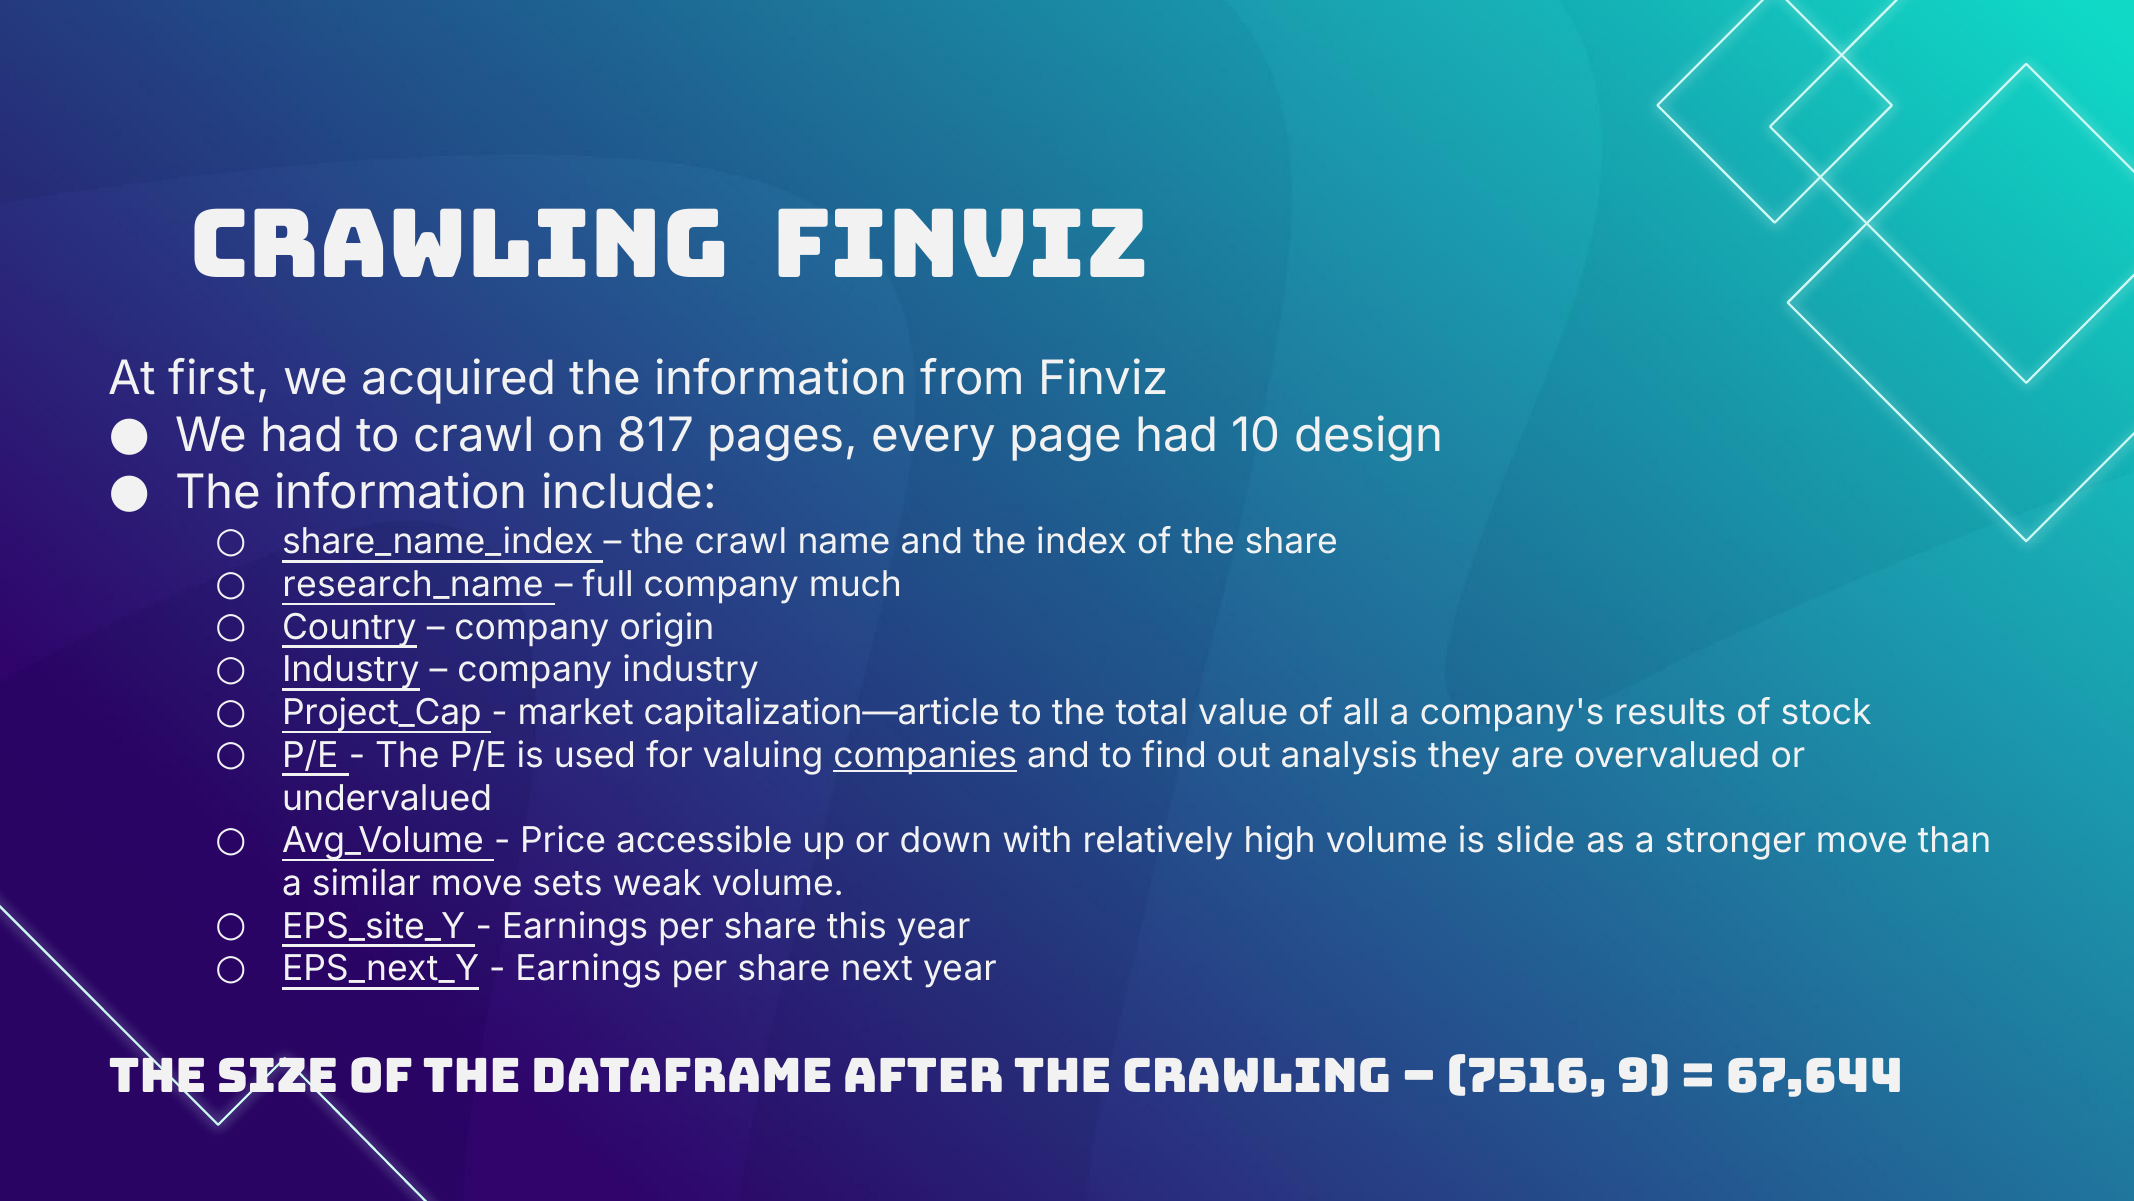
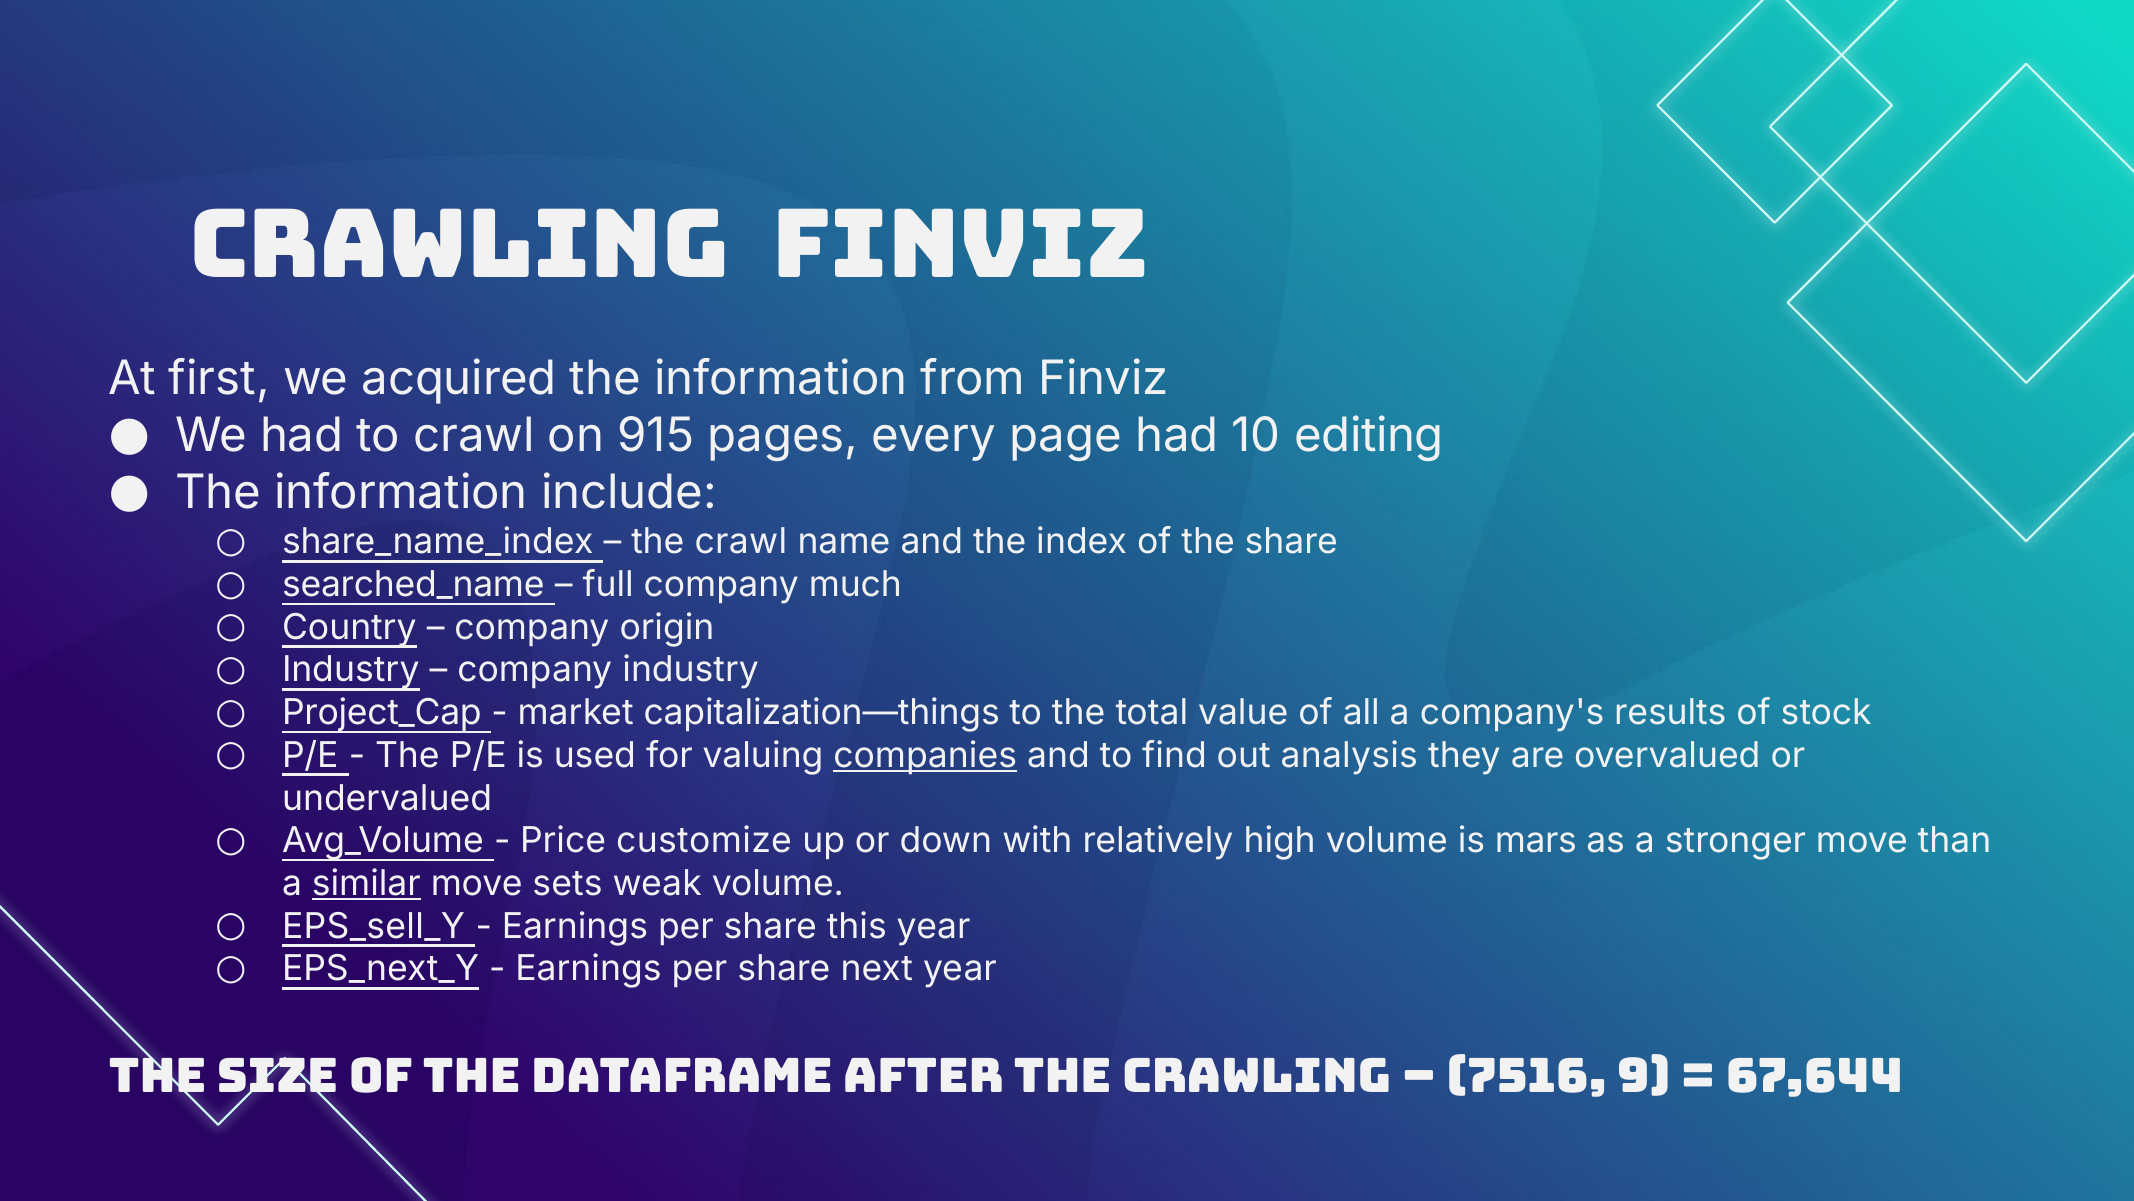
817: 817 -> 915
design: design -> editing
research_name: research_name -> searched_name
capitalization—article: capitalization—article -> capitalization—things
accessible: accessible -> customize
slide: slide -> mars
similar underline: none -> present
EPS_site_Y: EPS_site_Y -> EPS_sell_Y
